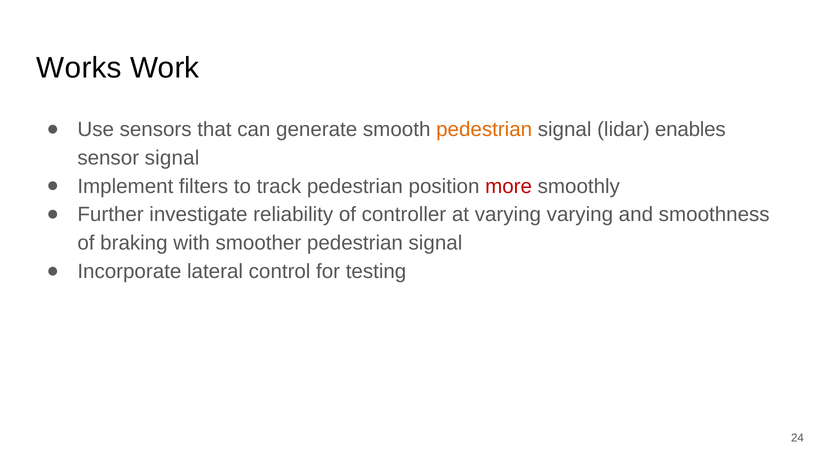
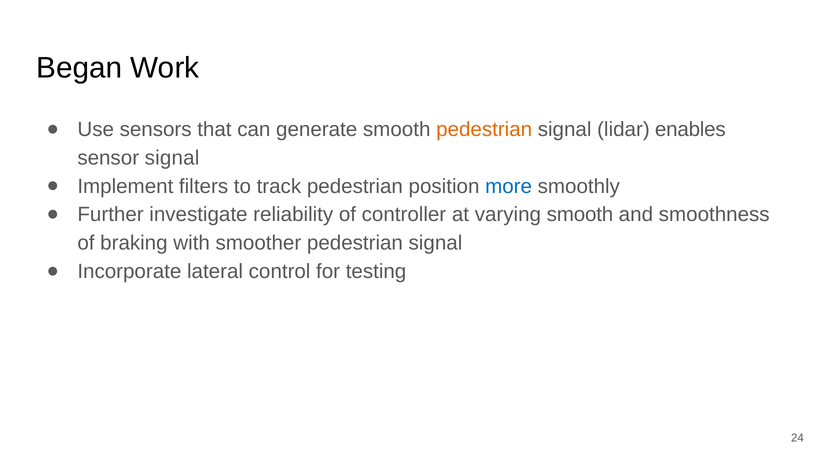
Works: Works -> Began
more colour: red -> blue
varying varying: varying -> smooth
